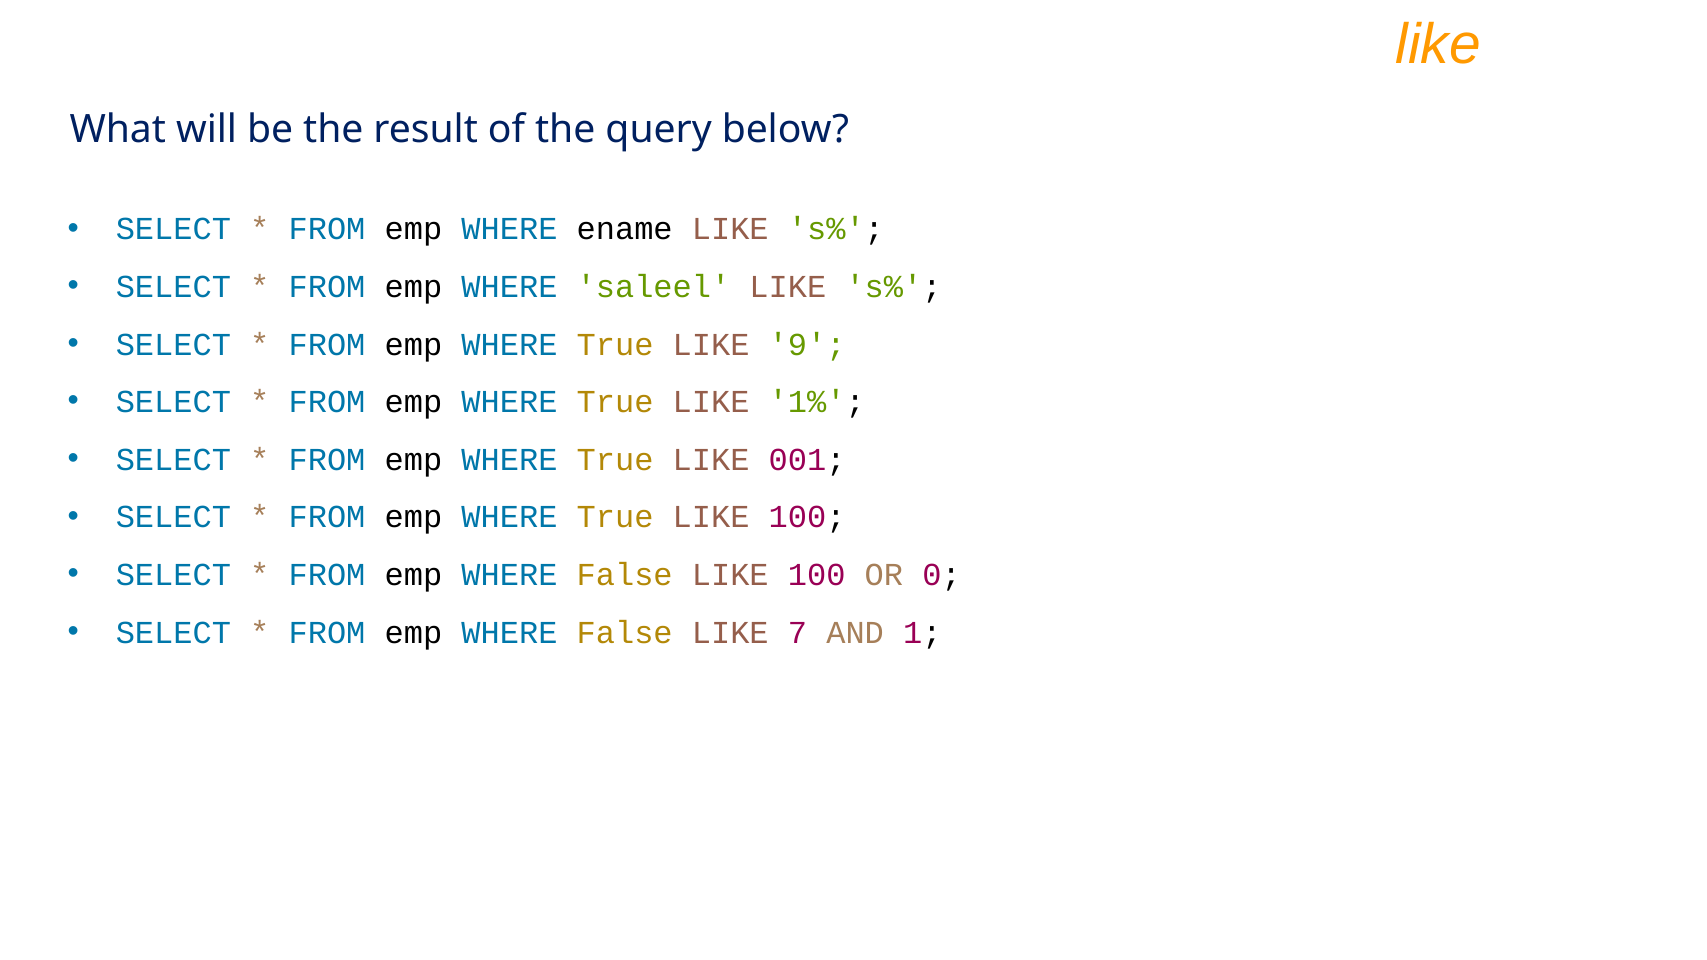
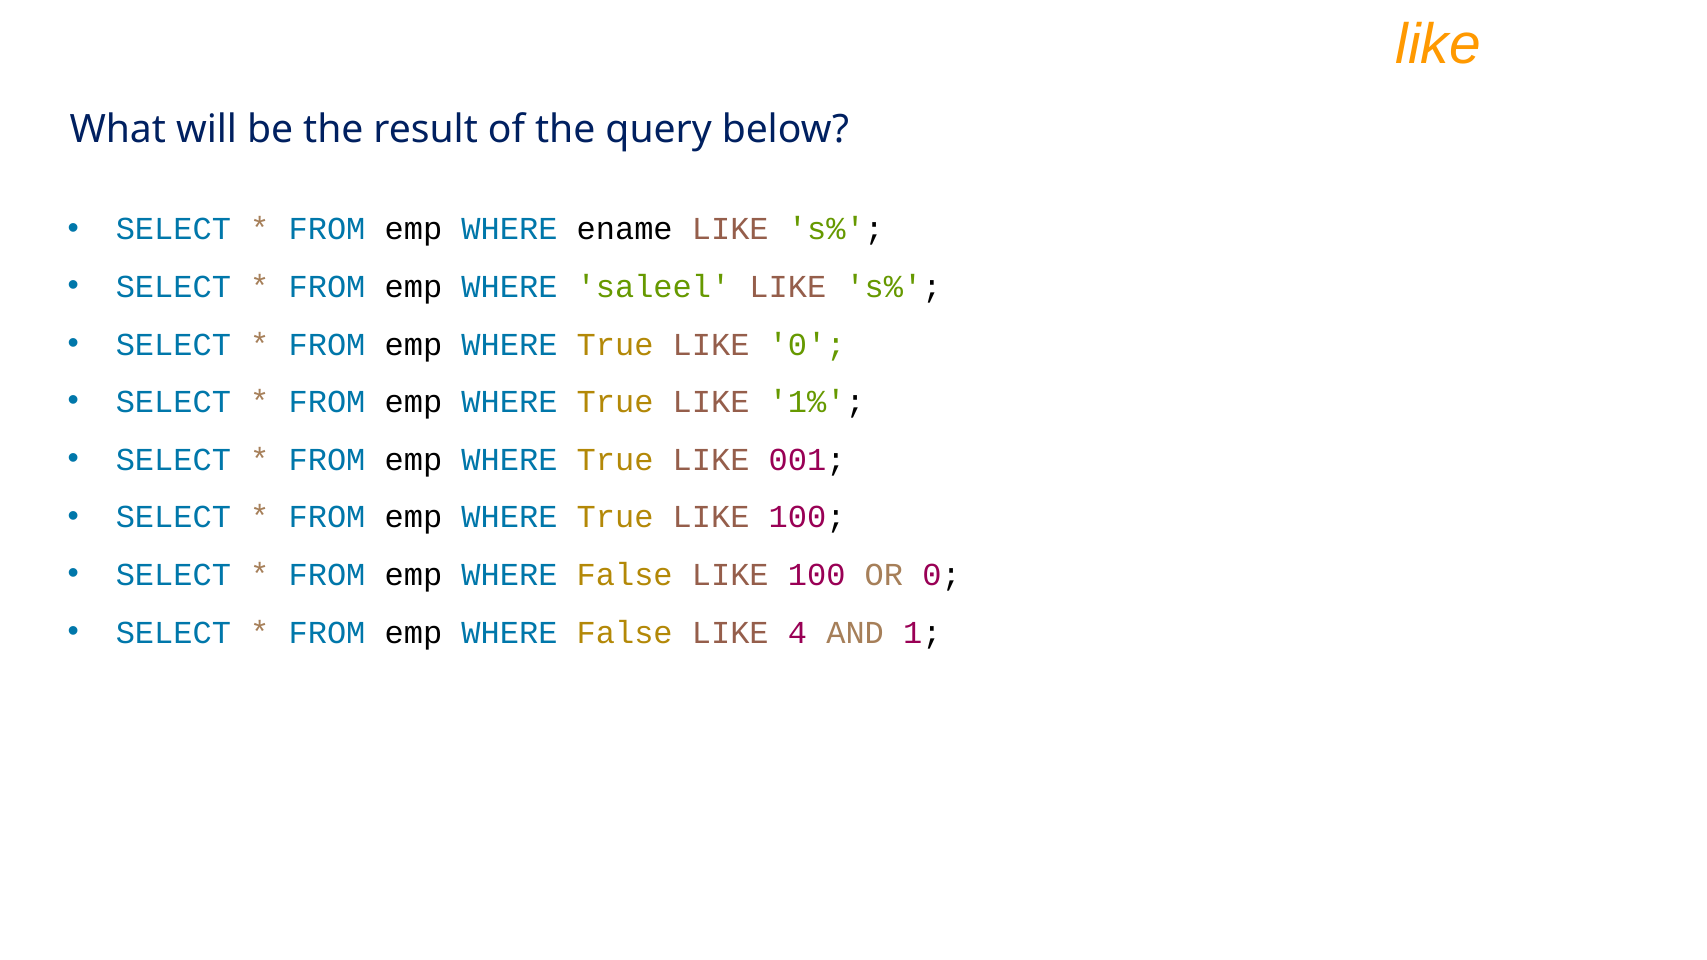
LIKE 9: 9 -> 0
7: 7 -> 4
